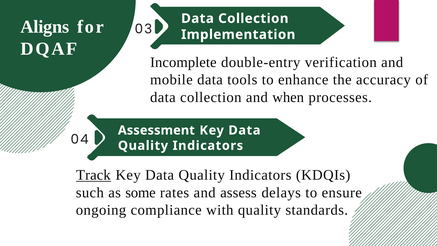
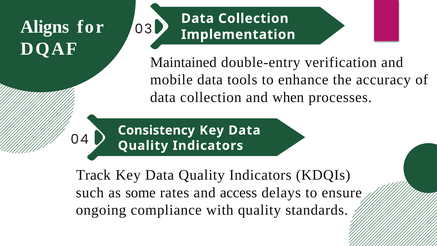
Incomplete: Incomplete -> Maintained
Assessment: Assessment -> Consistency
Track underline: present -> none
assess: assess -> access
